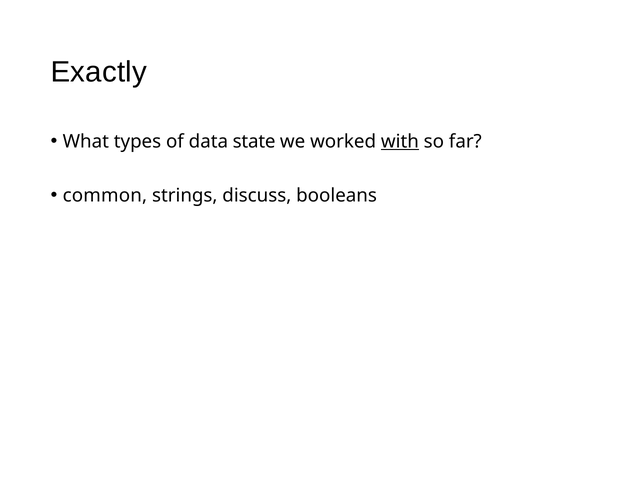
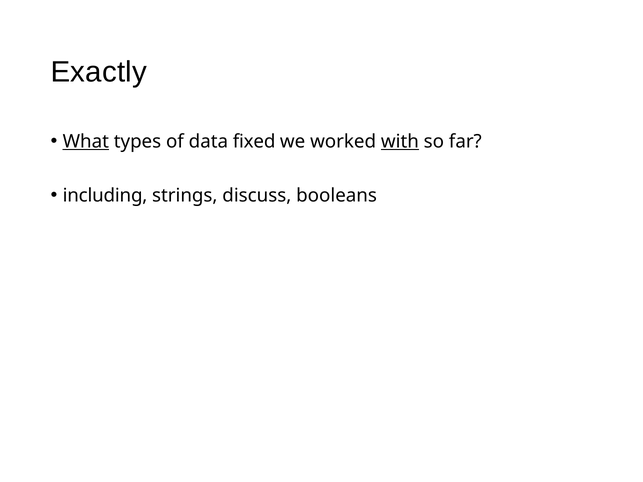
What underline: none -> present
state: state -> fixed
common: common -> including
